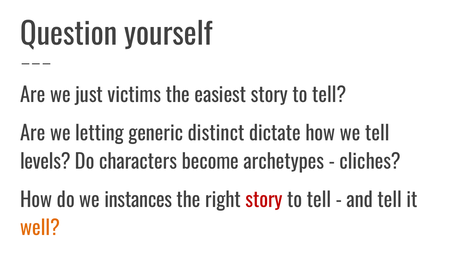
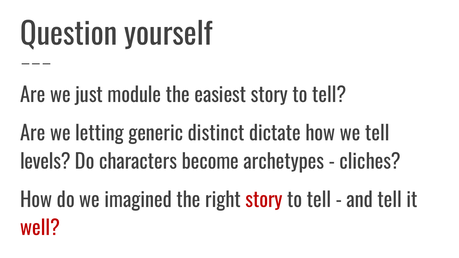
victims: victims -> module
instances: instances -> imagined
well colour: orange -> red
